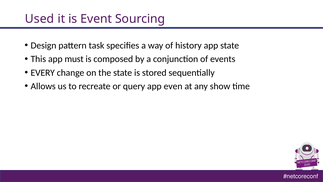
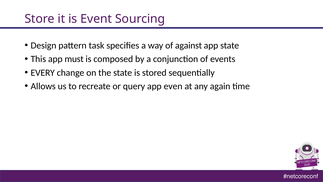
Used: Used -> Store
history: history -> against
show: show -> again
